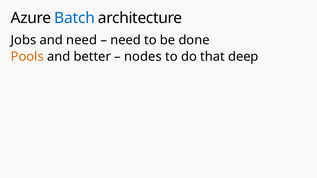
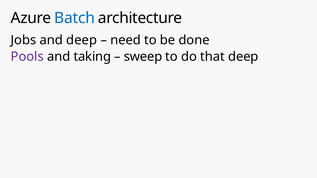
and need: need -> deep
Pools colour: orange -> purple
better: better -> taking
nodes: nodes -> sweep
